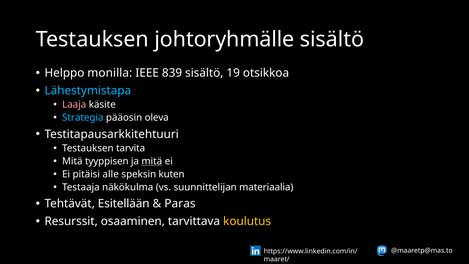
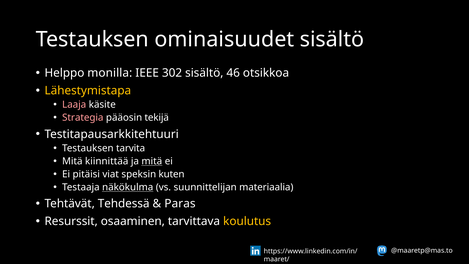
johtoryhmälle: johtoryhmälle -> ominaisuudet
839: 839 -> 302
19: 19 -> 46
Lähestymistapa colour: light blue -> yellow
Strategia colour: light blue -> pink
oleva: oleva -> tekijä
tyyppisen: tyyppisen -> kiinnittää
alle: alle -> viat
näkökulma underline: none -> present
Esitellään: Esitellään -> Tehdessä
